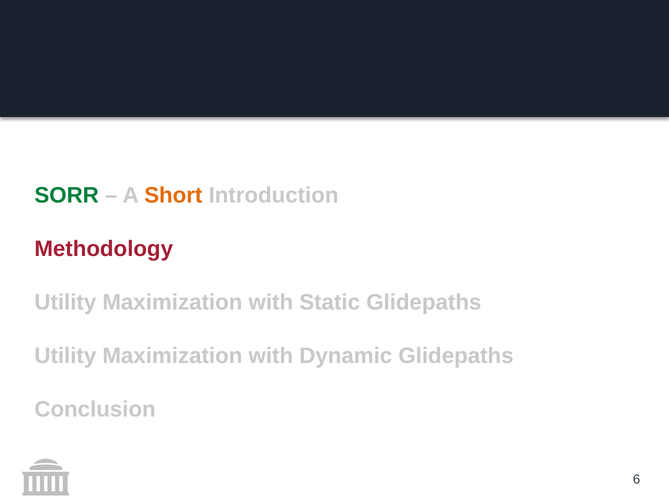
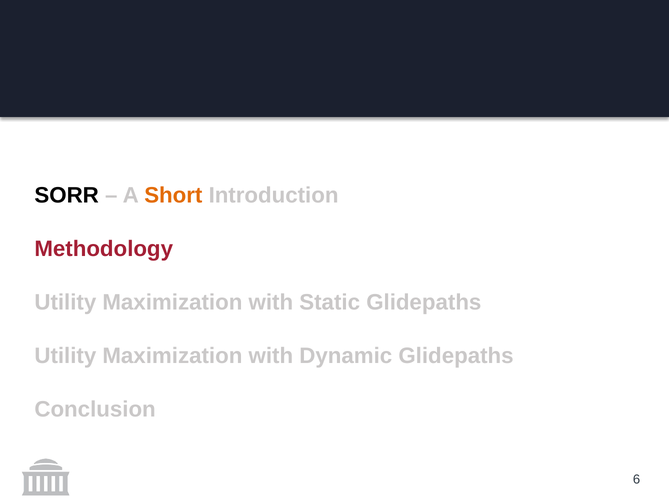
SORR colour: green -> black
